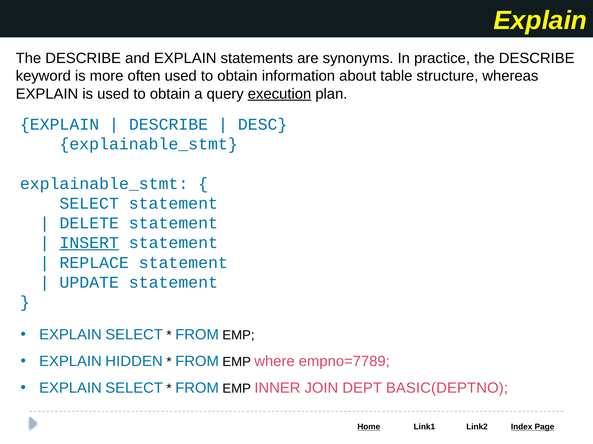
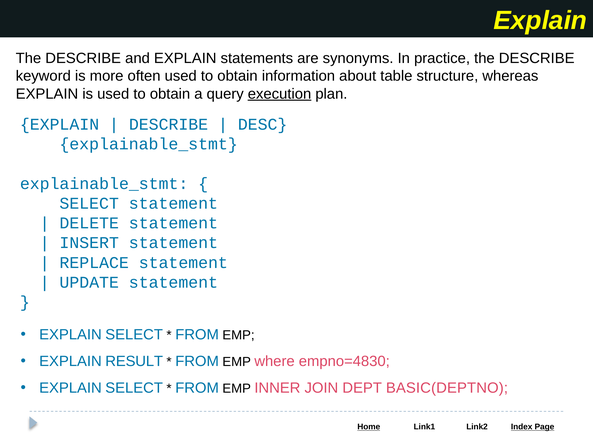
INSERT underline: present -> none
HIDDEN: HIDDEN -> RESULT
empno=7789: empno=7789 -> empno=4830
